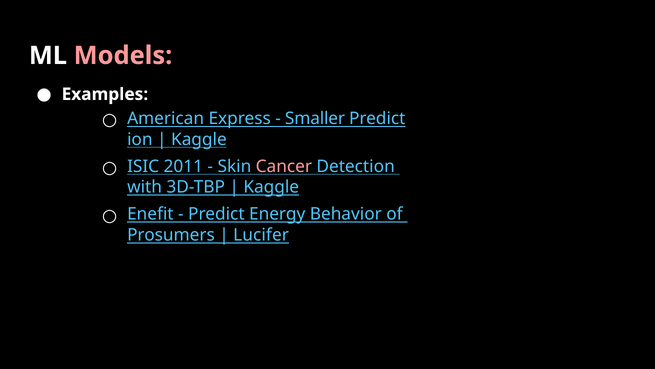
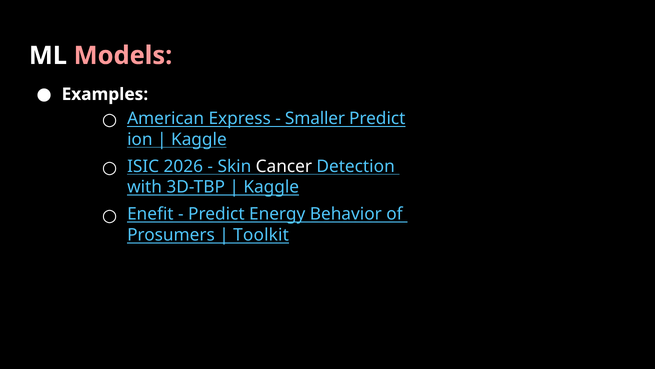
2011: 2011 -> 2026
Cancer colour: pink -> white
Lucifer: Lucifer -> Toolkit
